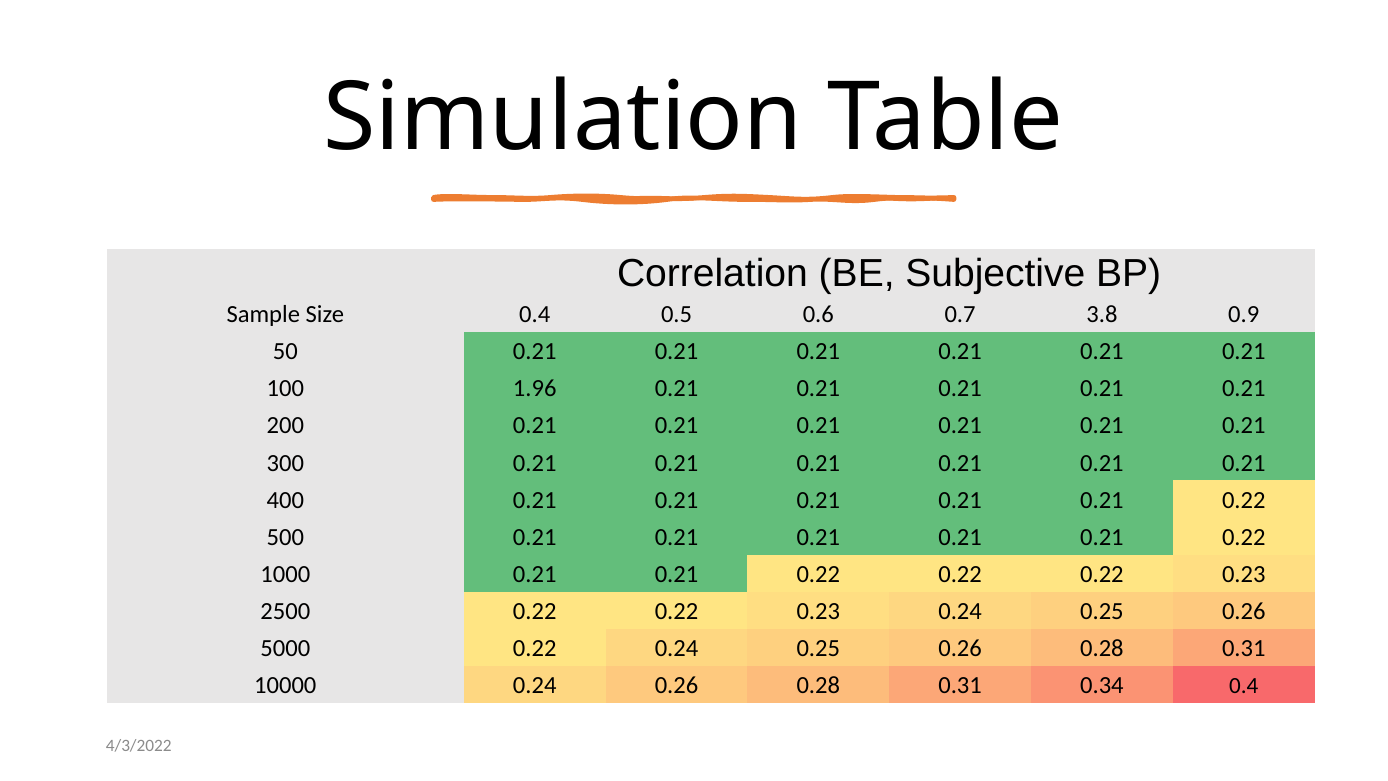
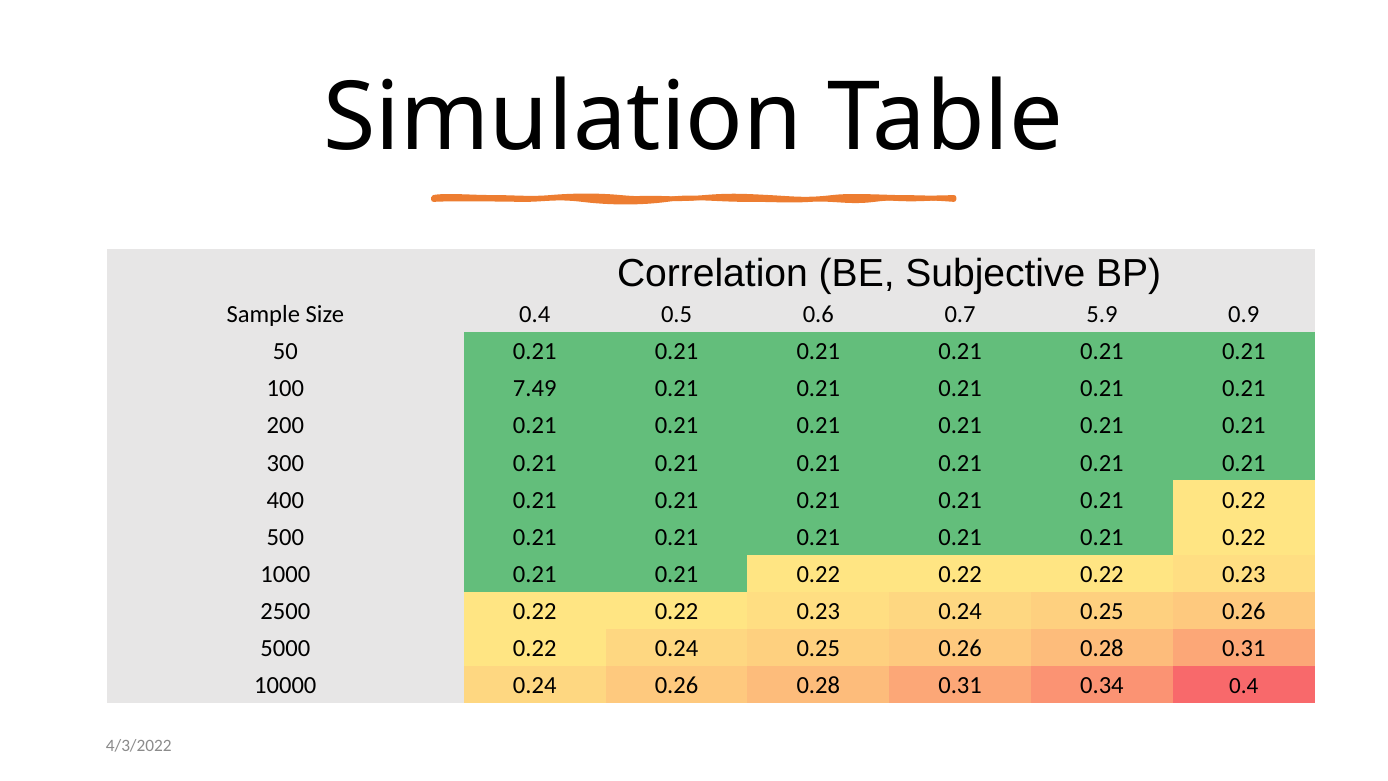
3.8: 3.8 -> 5.9
1.96: 1.96 -> 7.49
